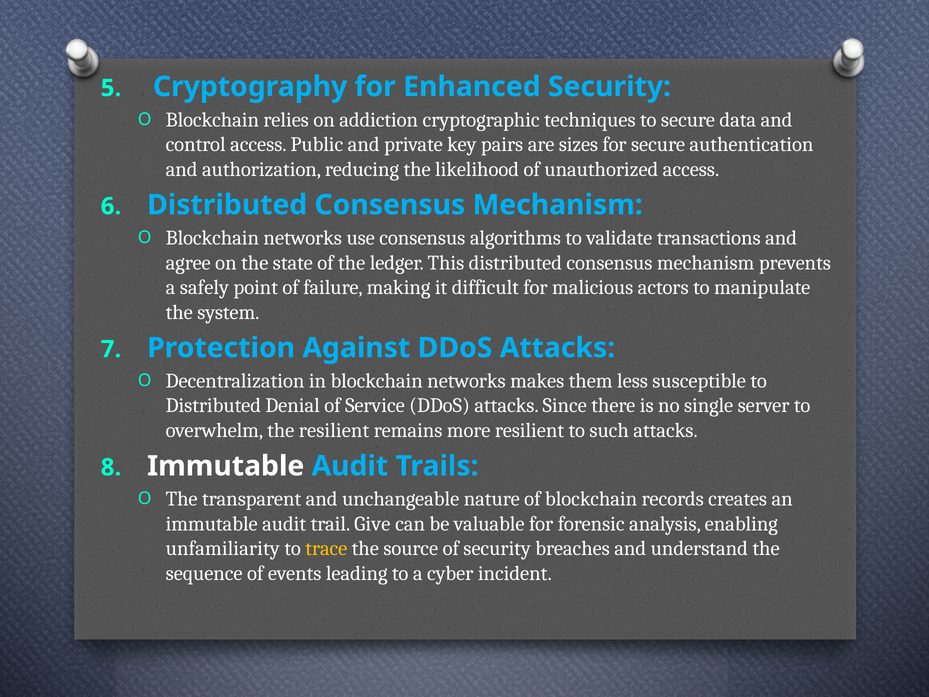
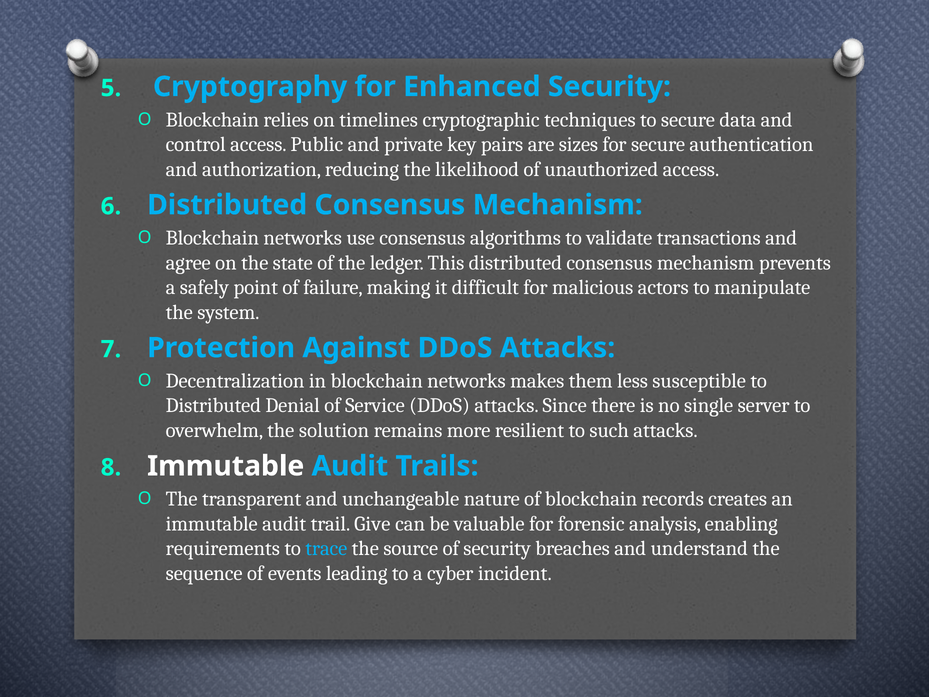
addiction: addiction -> timelines
the resilient: resilient -> solution
unfamiliarity: unfamiliarity -> requirements
trace colour: yellow -> light blue
